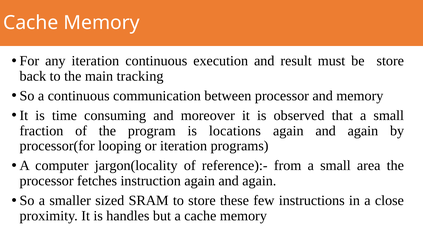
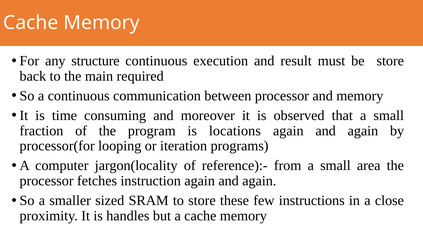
any iteration: iteration -> structure
tracking: tracking -> required
